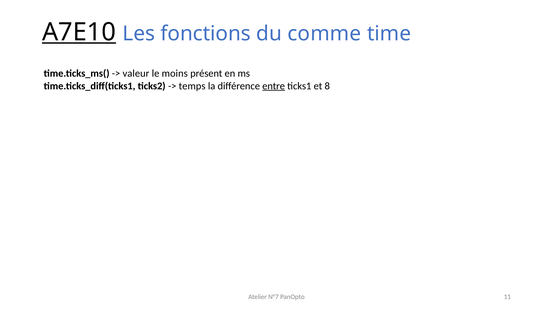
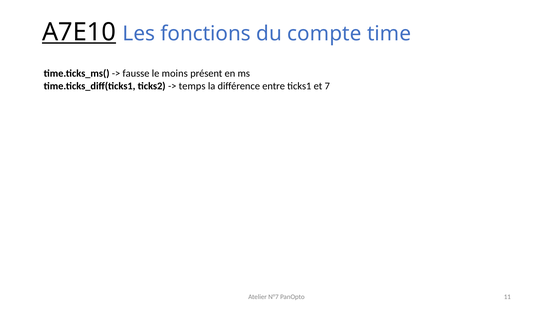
comme: comme -> compte
valeur: valeur -> fausse
entre underline: present -> none
8: 8 -> 7
